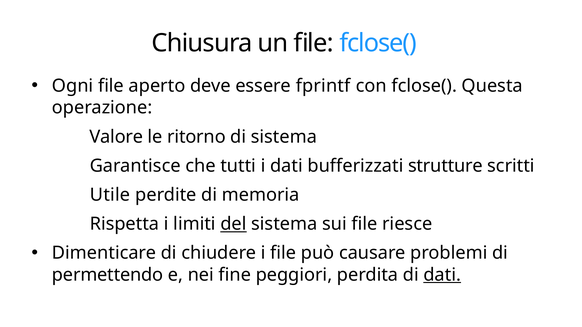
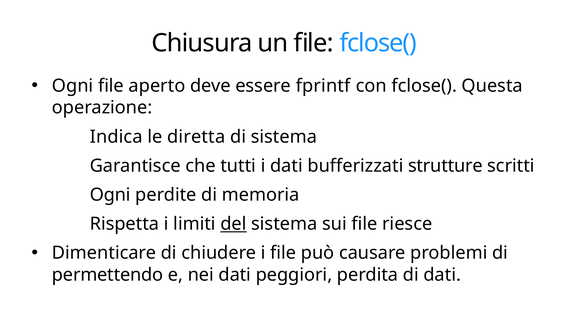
Valore: Valore -> Indica
ritorno: ritorno -> diretta
Utile at (110, 195): Utile -> Ogni
nei fine: fine -> dati
dati at (442, 275) underline: present -> none
